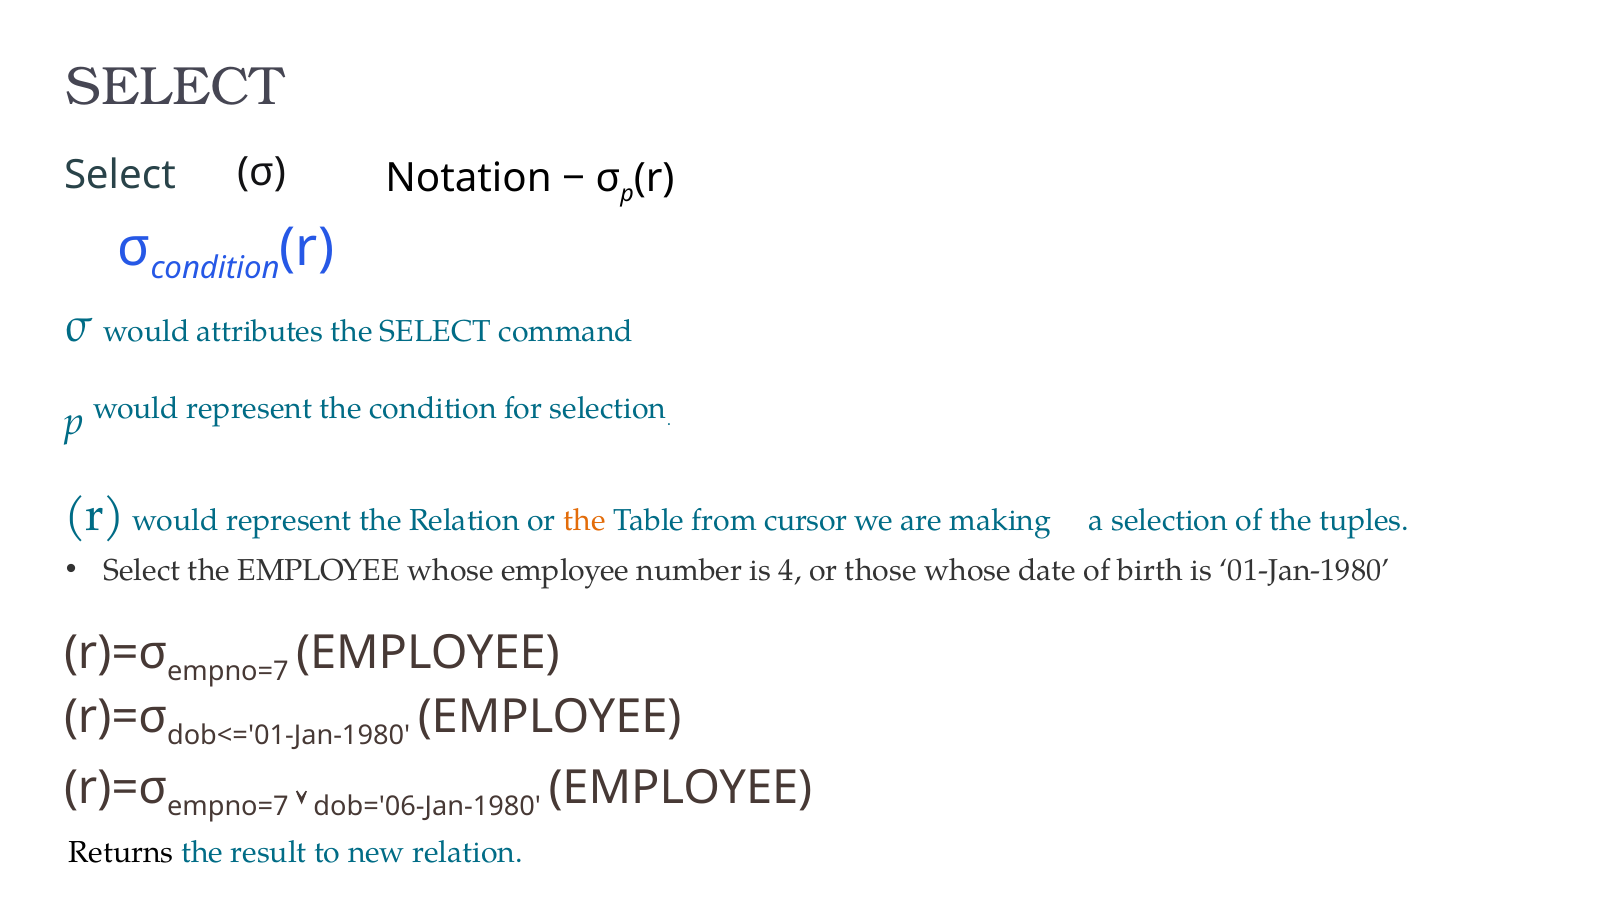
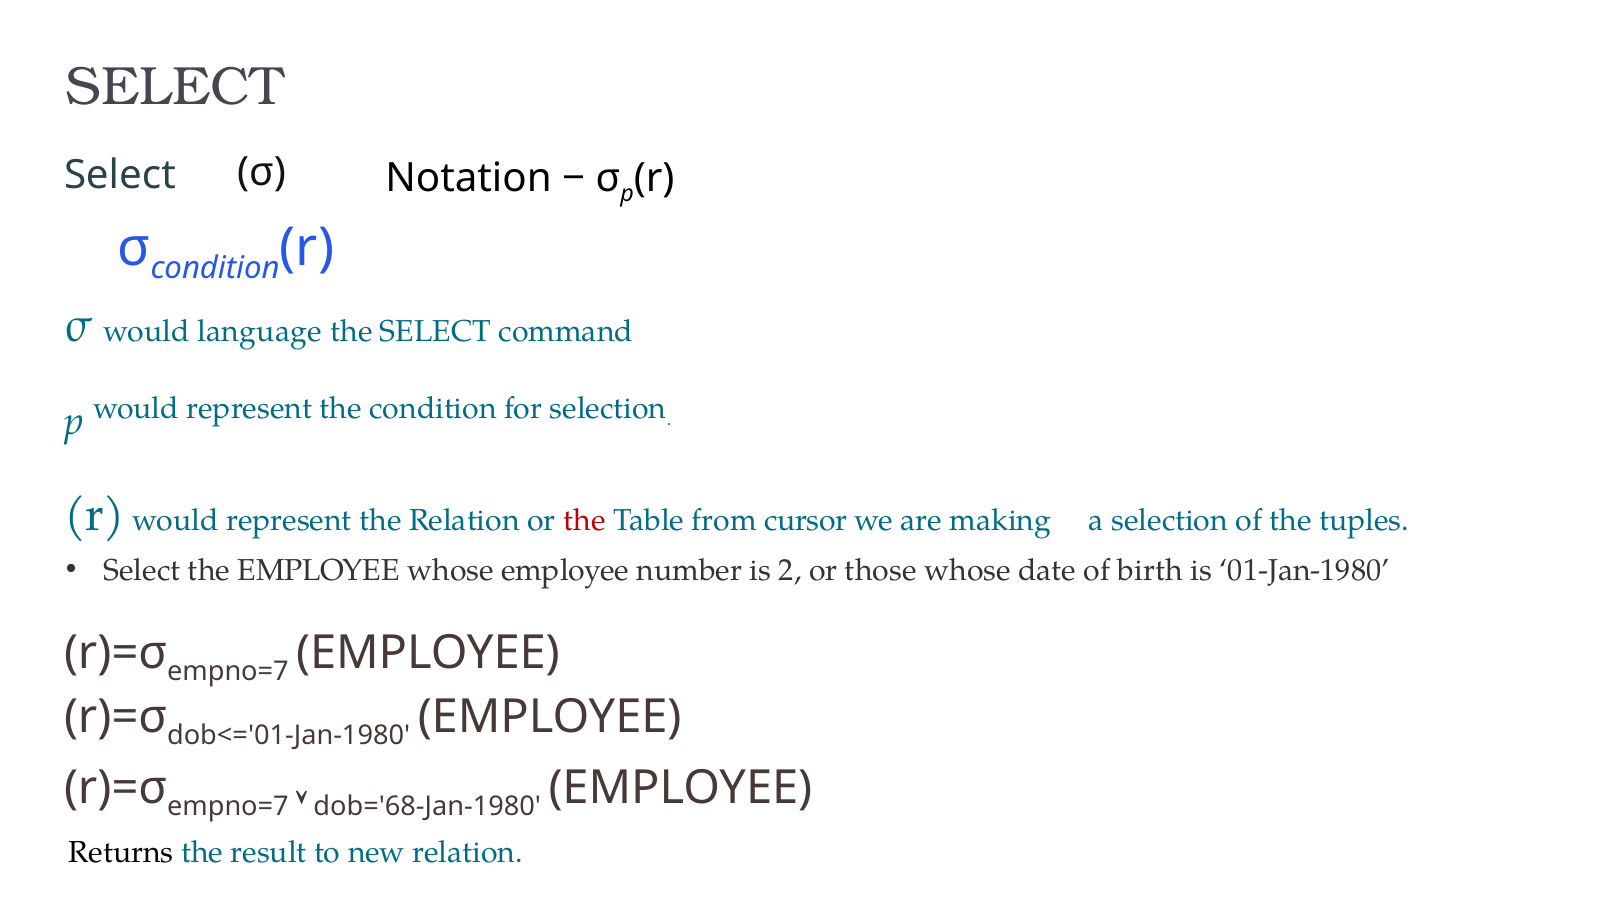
attributes: attributes -> language
the at (584, 521) colour: orange -> red
4: 4 -> 2
dob='06-Jan-1980: dob='06-Jan-1980 -> dob='68-Jan-1980
